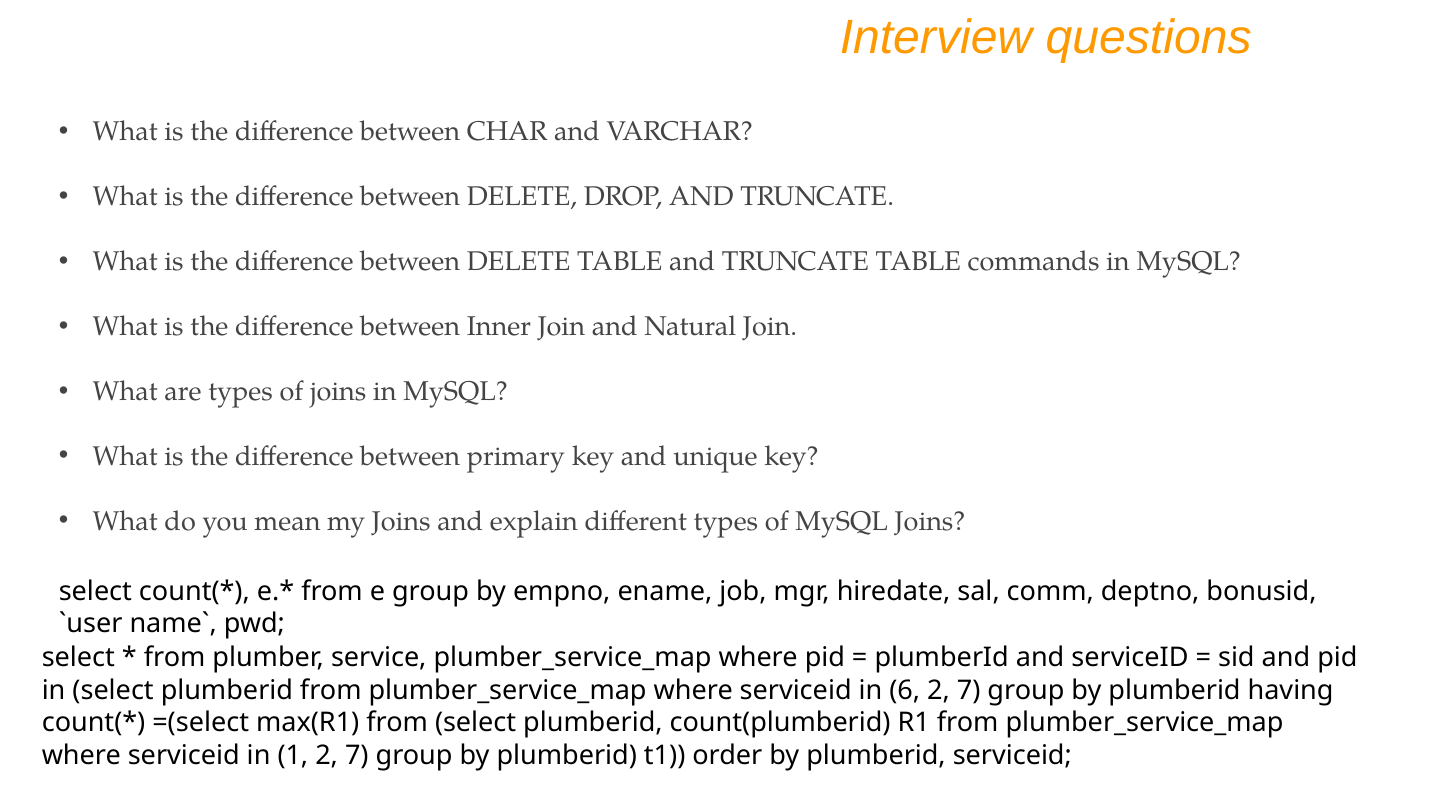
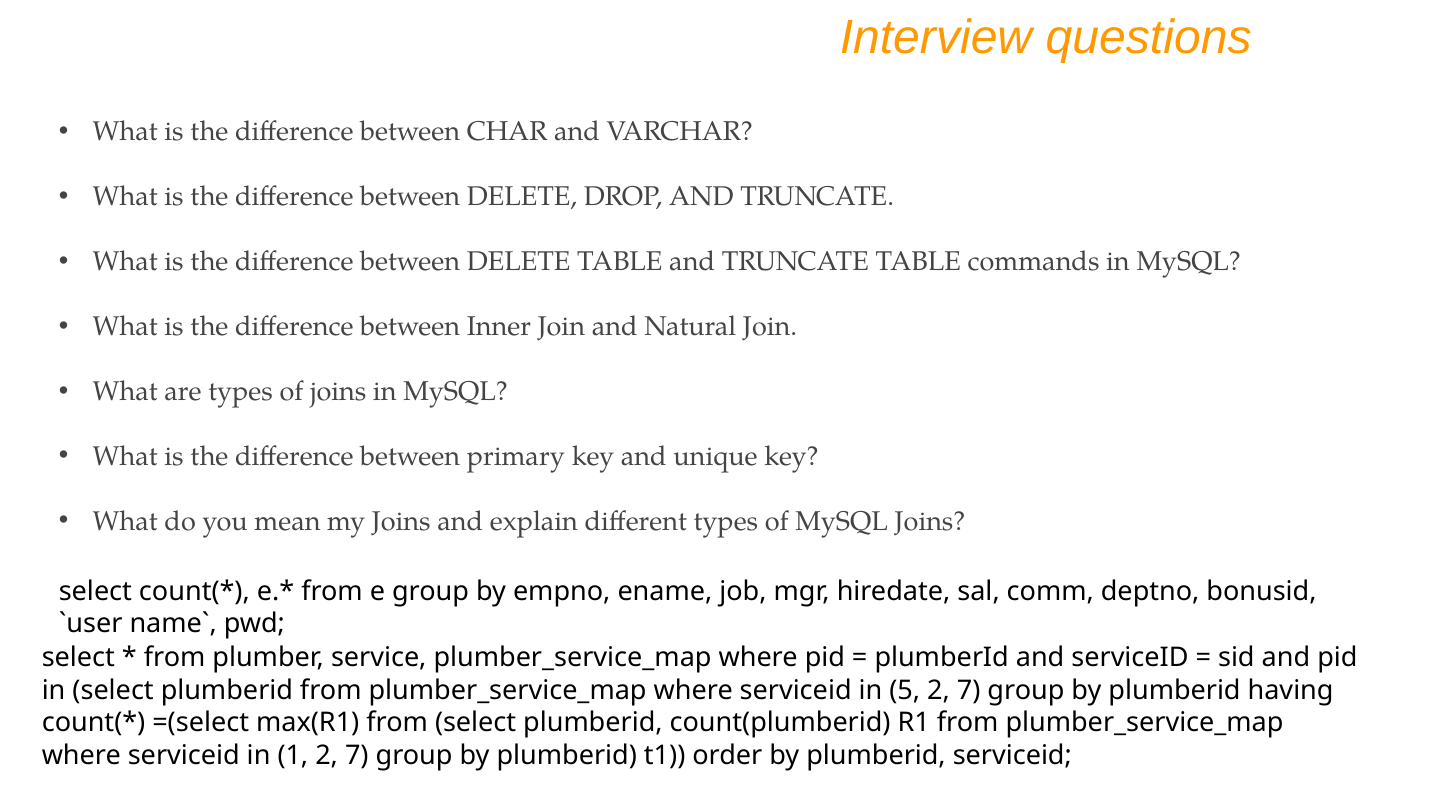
6: 6 -> 5
